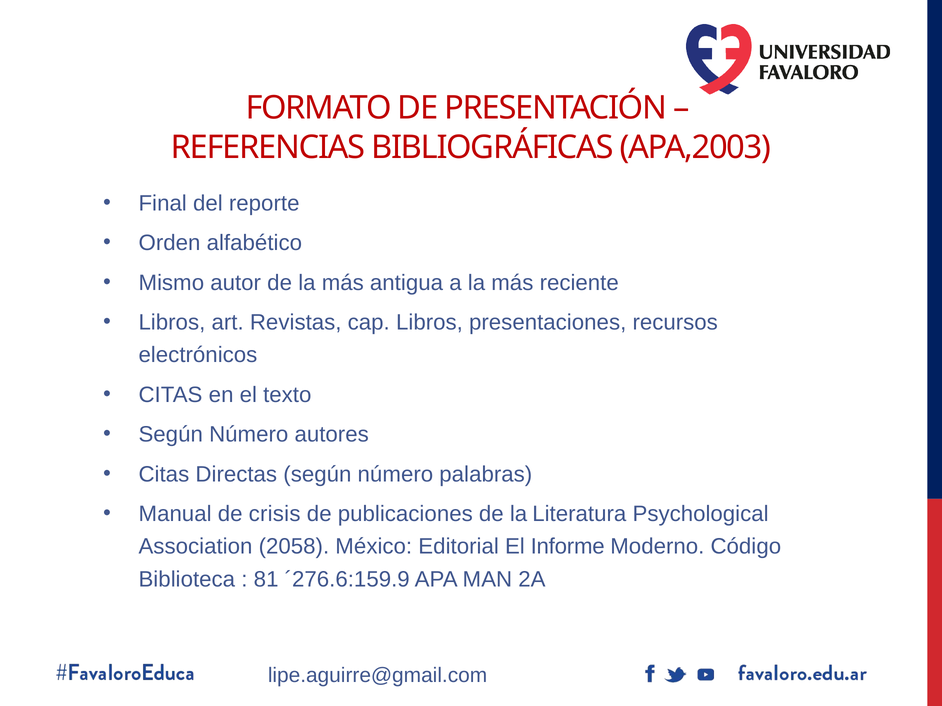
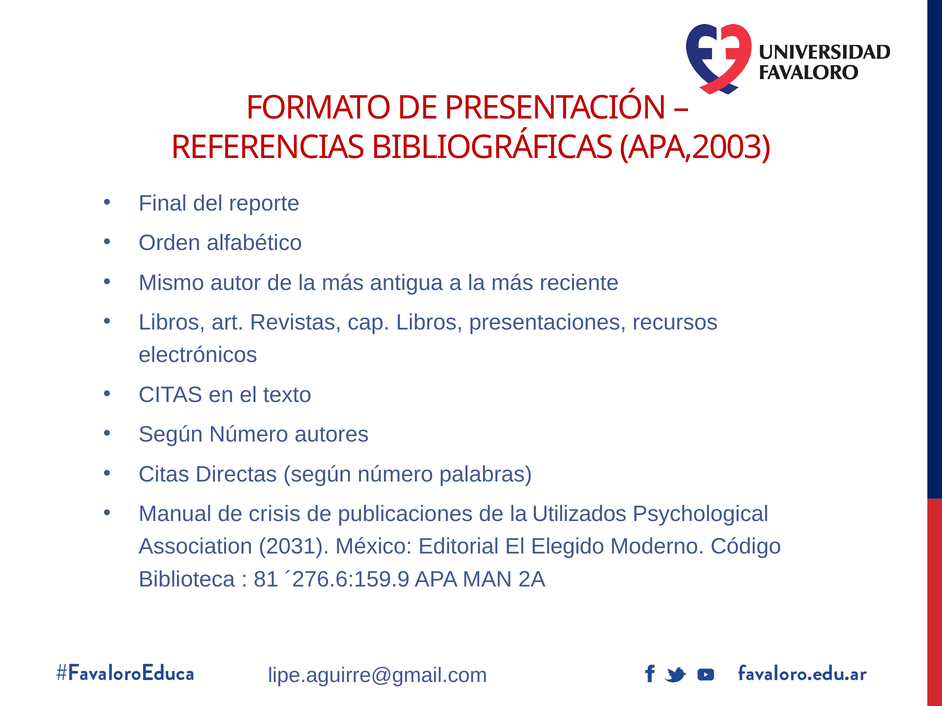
Literatura: Literatura -> Utilizados
2058: 2058 -> 2031
Informe: Informe -> Elegido
